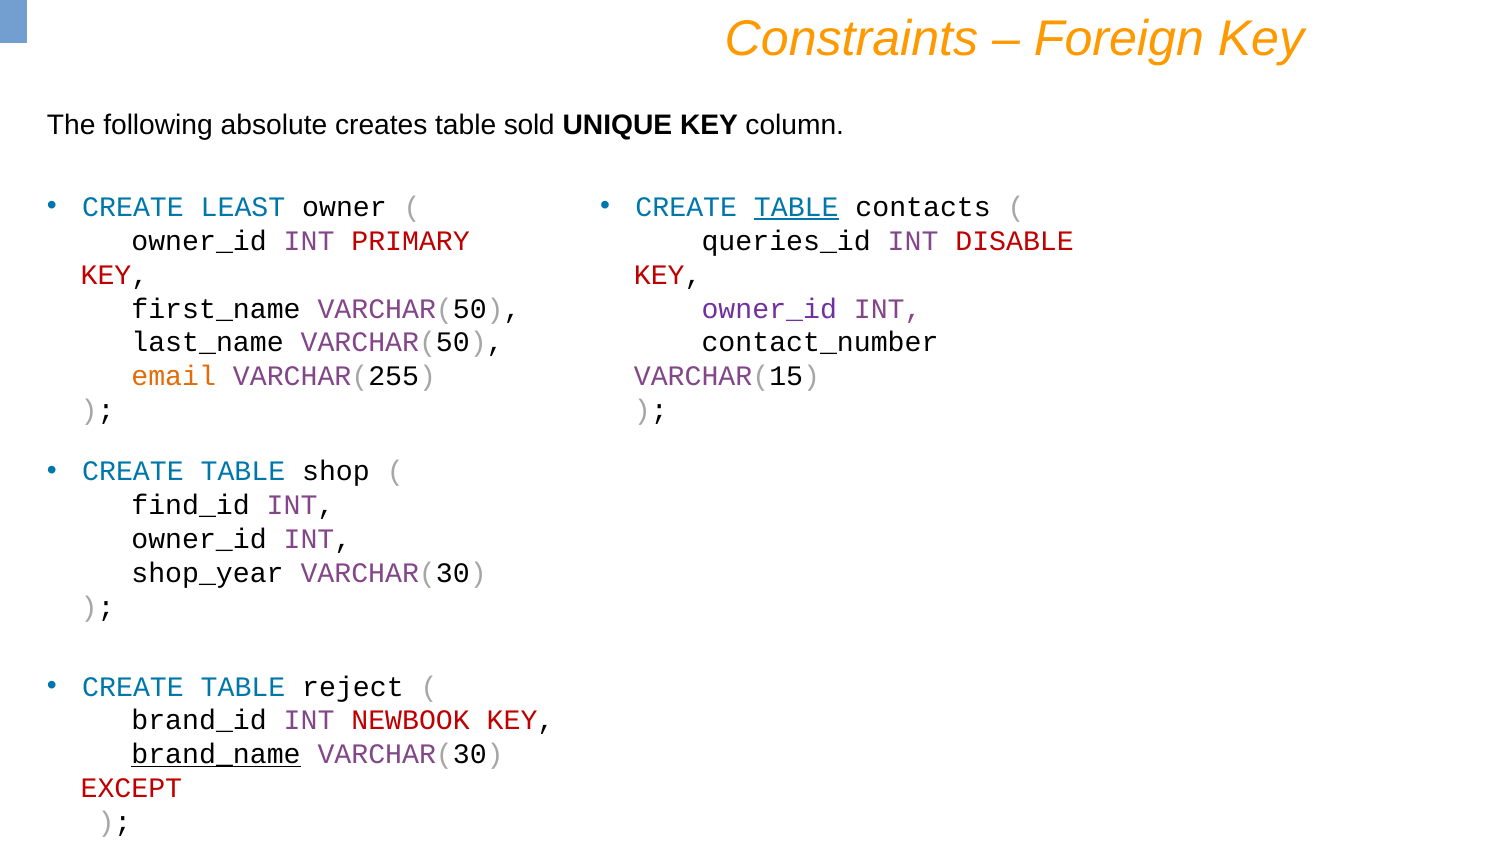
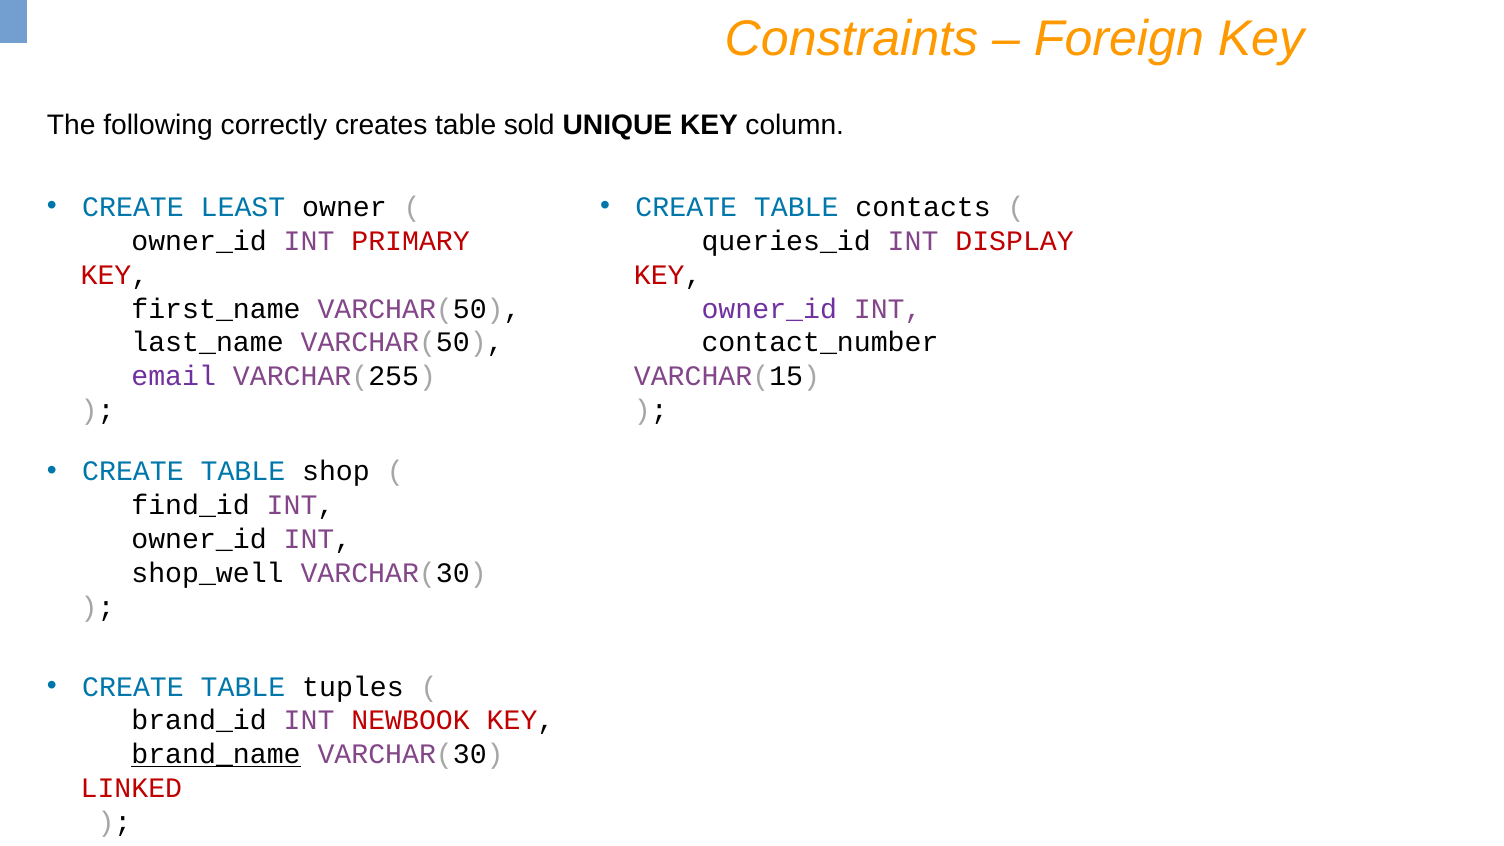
absolute: absolute -> correctly
TABLE at (796, 207) underline: present -> none
DISABLE: DISABLE -> DISPLAY
email colour: orange -> purple
shop_year: shop_year -> shop_well
reject: reject -> tuples
EXCEPT: EXCEPT -> LINKED
